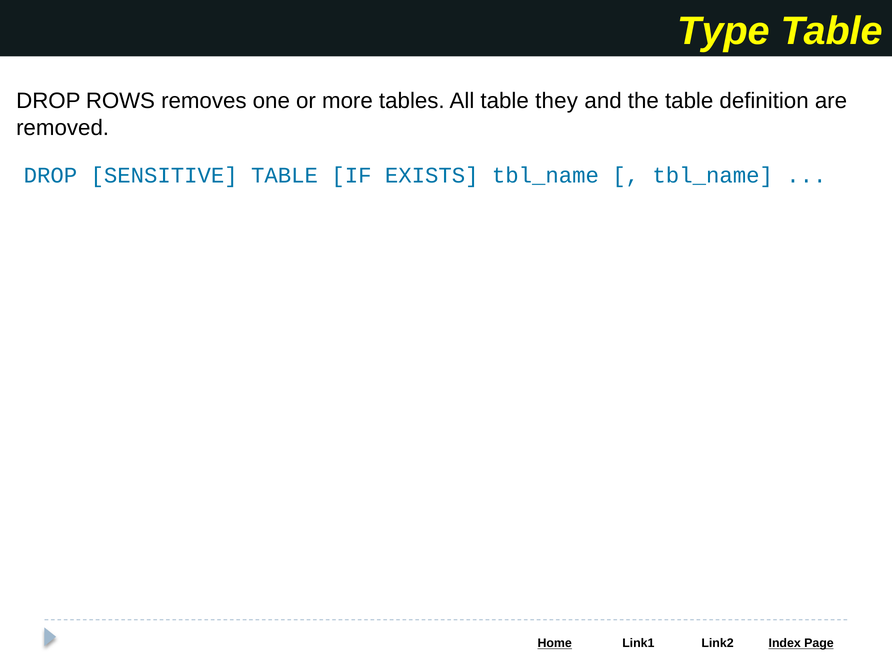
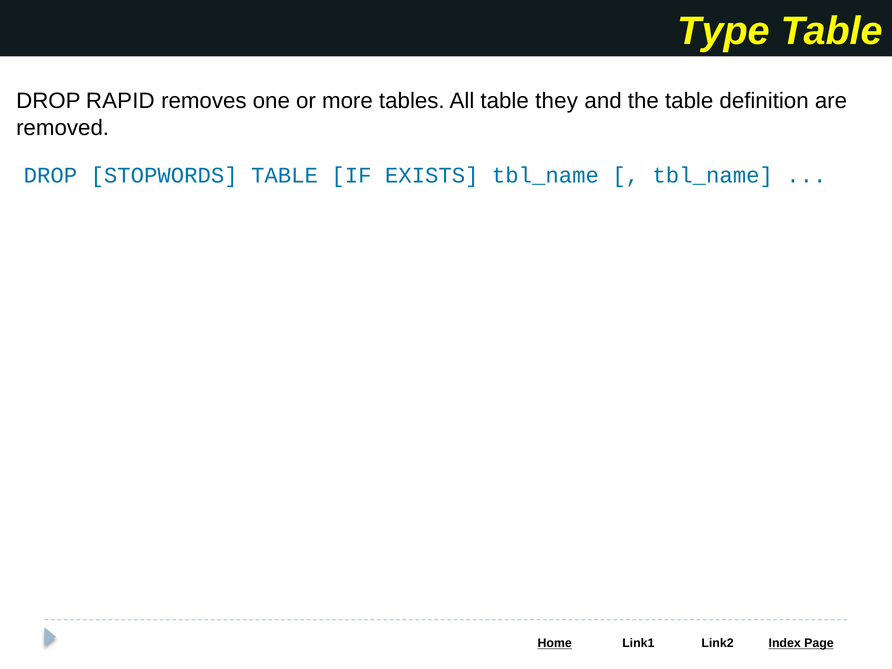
ROWS: ROWS -> RAPID
SENSITIVE: SENSITIVE -> STOPWORDS
